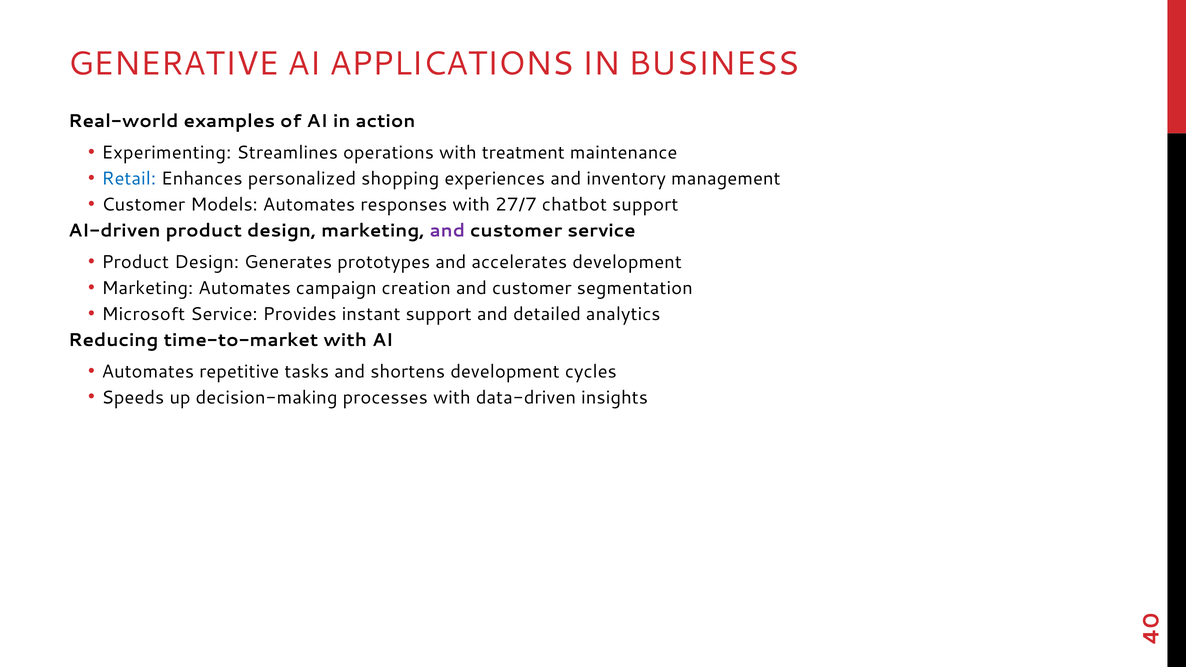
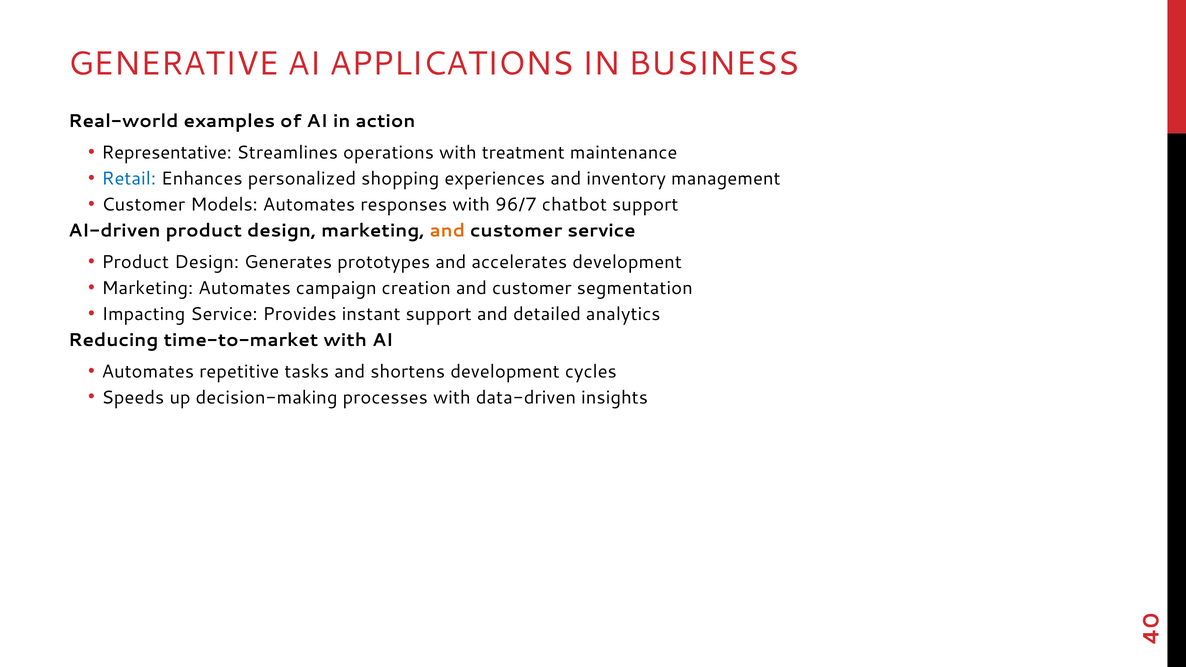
Experimenting: Experimenting -> Representative
27/7: 27/7 -> 96/7
and at (447, 231) colour: purple -> orange
Microsoft: Microsoft -> Impacting
